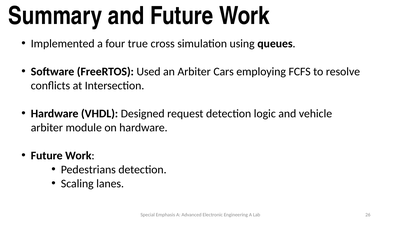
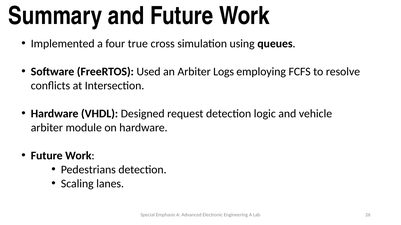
Cars: Cars -> Logs
